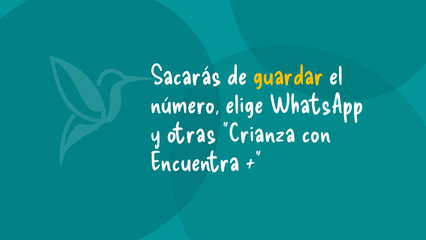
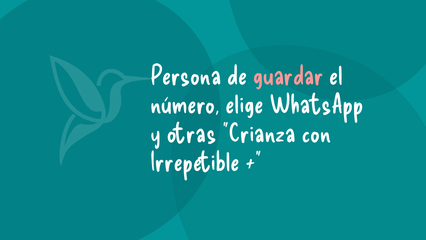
Sacarás: Sacarás -> Persona
guardar colour: yellow -> pink
Encuentra: Encuentra -> Irrepetible
